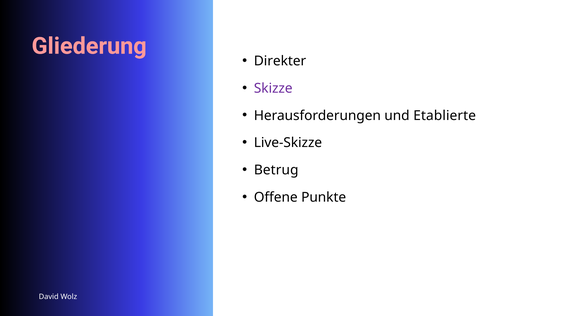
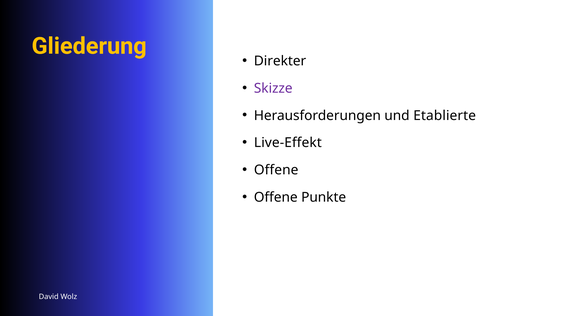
Gliederung colour: pink -> yellow
Live-Skizze: Live-Skizze -> Live-Effekt
Betrug at (276, 170): Betrug -> Offene
